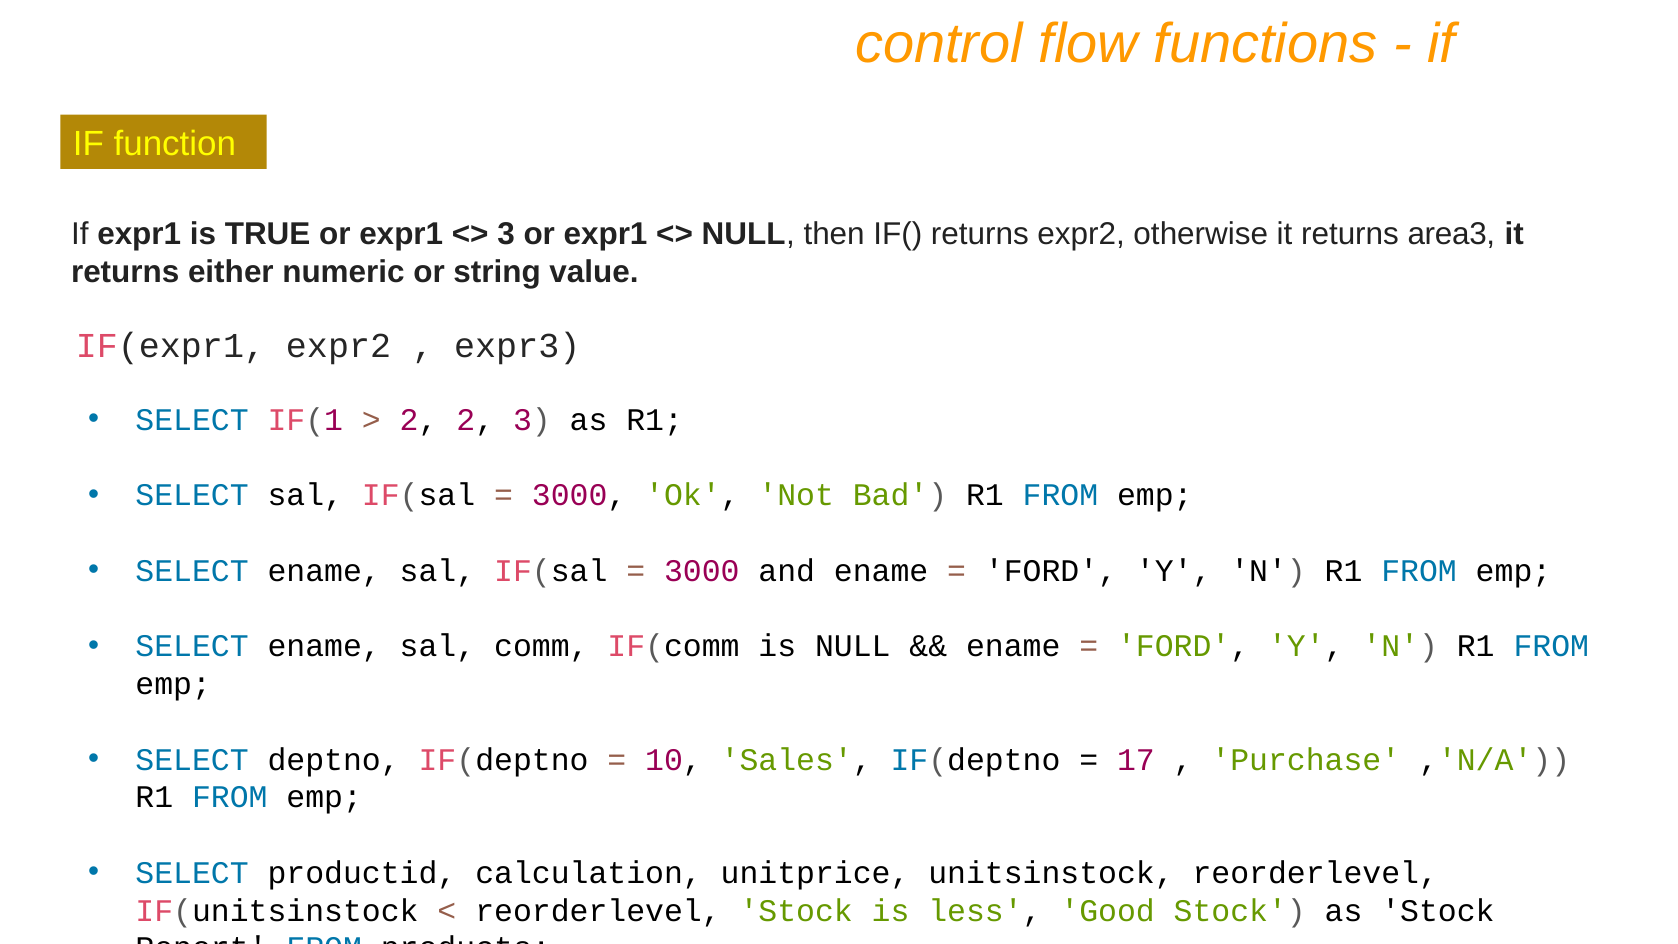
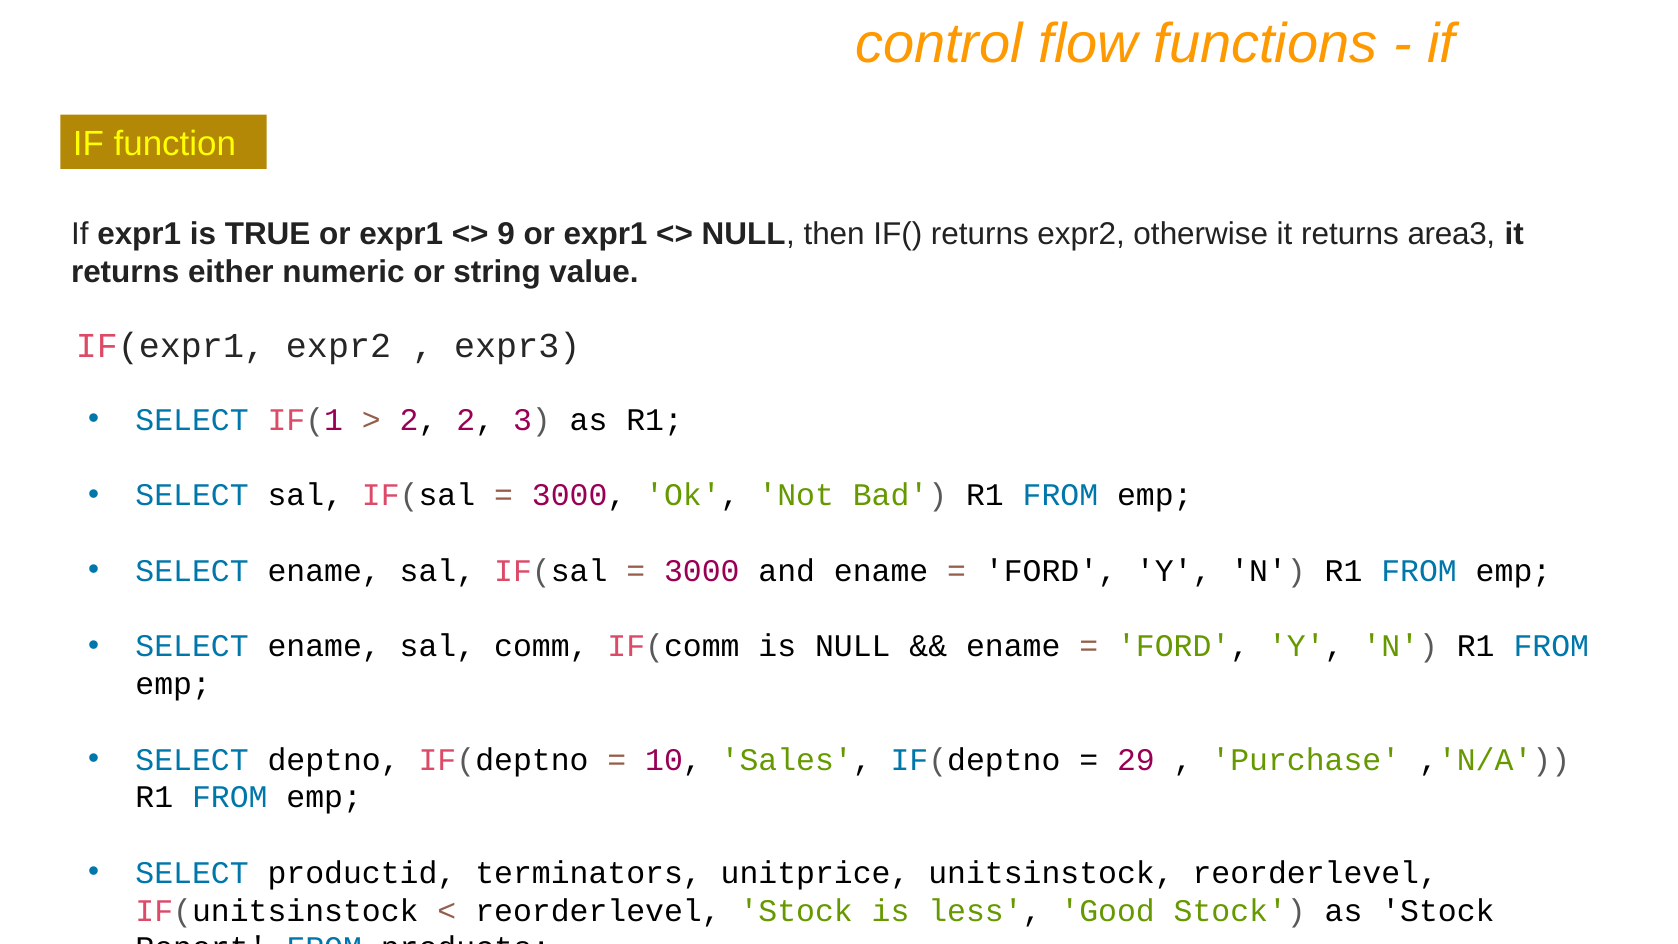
3 at (506, 234): 3 -> 9
17: 17 -> 29
calculation: calculation -> terminators
